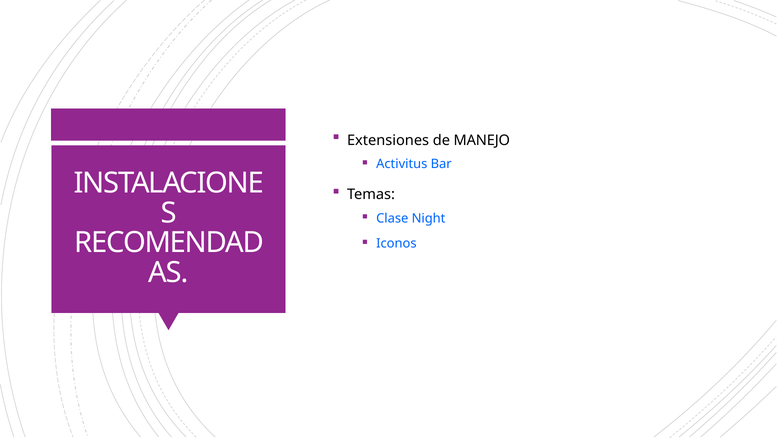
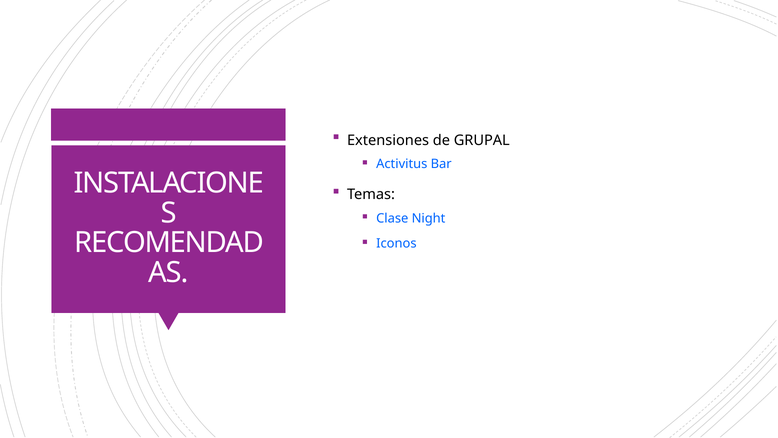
MANEJO: MANEJO -> GRUPAL
